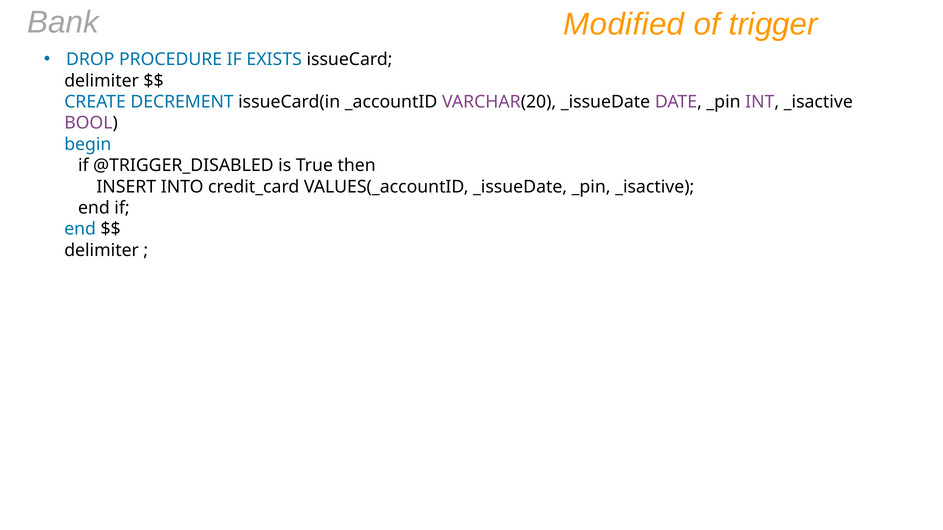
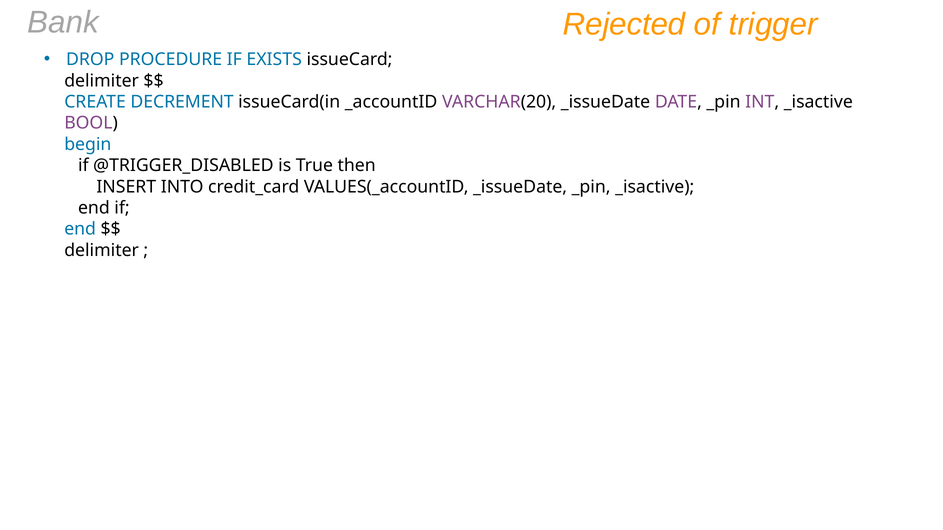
Modified: Modified -> Rejected
